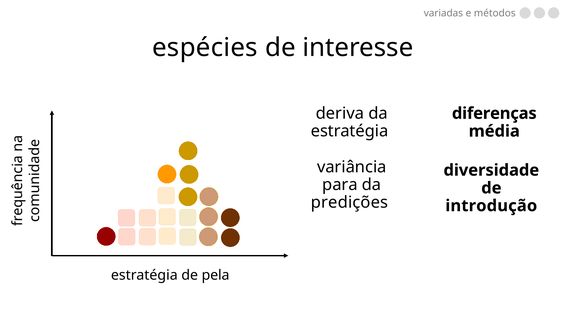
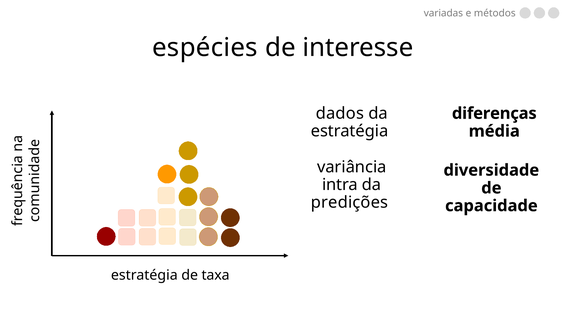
deriva: deriva -> dados
para: para -> intra
introdução: introdução -> capacidade
pela: pela -> taxa
